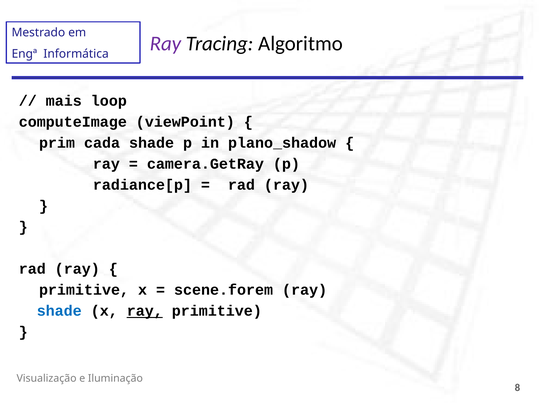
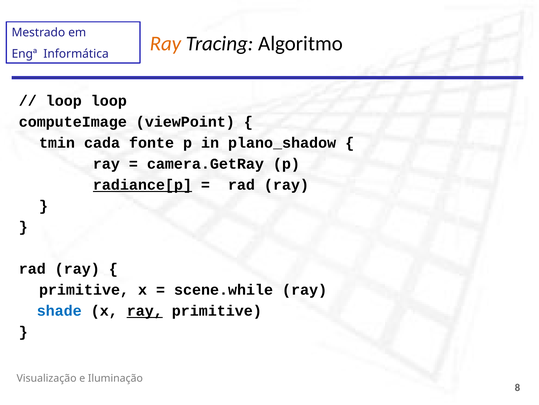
Ray at (165, 43) colour: purple -> orange
mais at (64, 101): mais -> loop
prim: prim -> tmin
cada shade: shade -> fonte
radiance[p underline: none -> present
scene.forem: scene.forem -> scene.while
